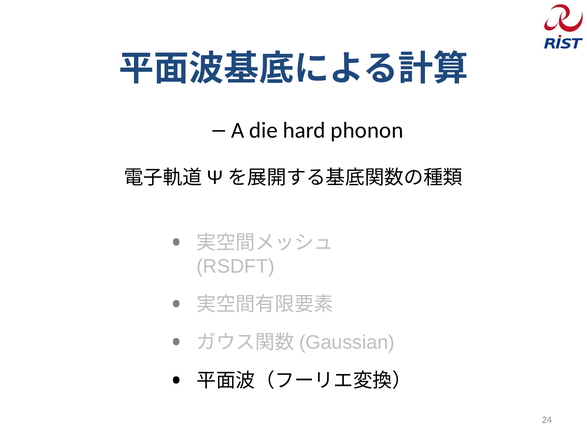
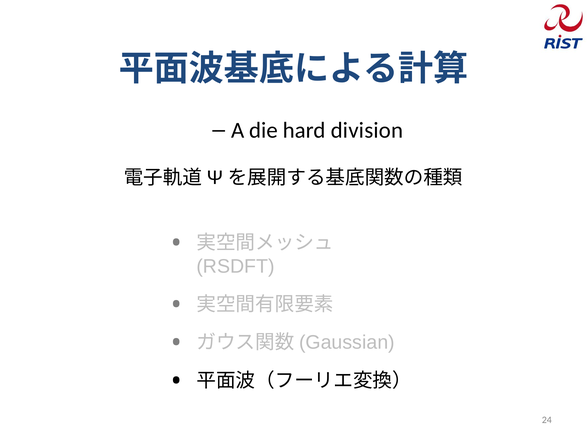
phonon: phonon -> division
